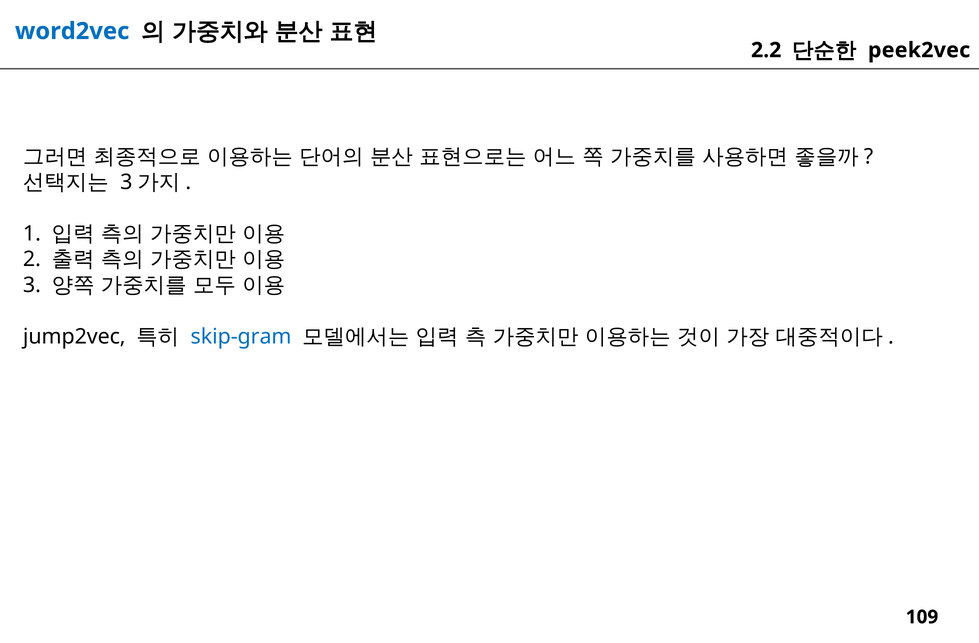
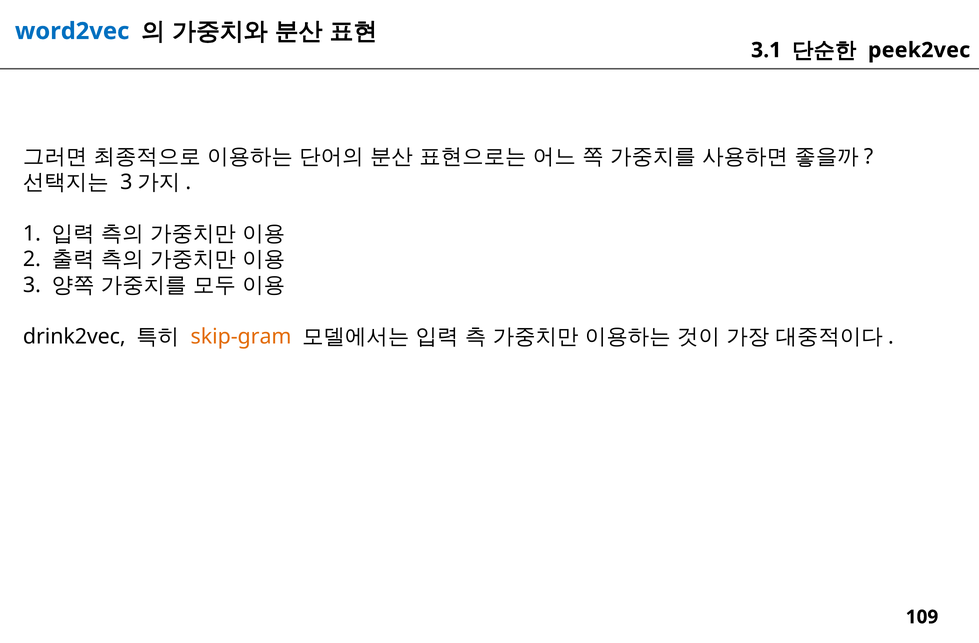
2.2: 2.2 -> 3.1
jump2vec: jump2vec -> drink2vec
skip-gram colour: blue -> orange
